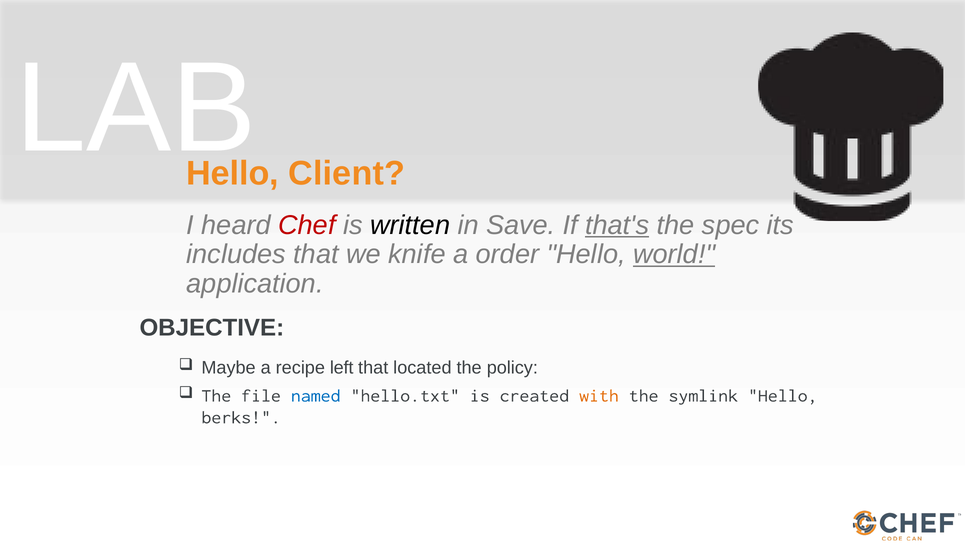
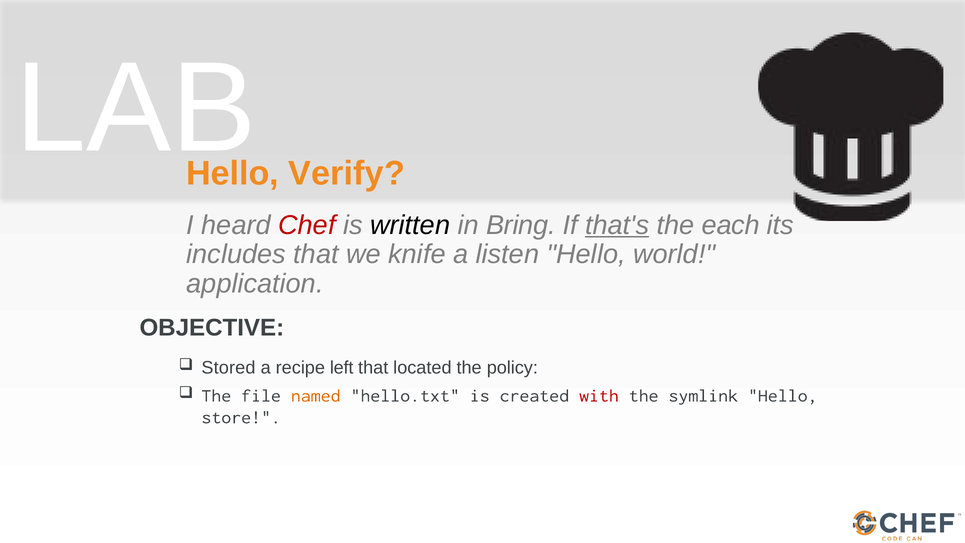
Client: Client -> Verify
Save: Save -> Bring
spec: spec -> each
order: order -> listen
world underline: present -> none
Maybe: Maybe -> Stored
named colour: blue -> orange
with colour: orange -> red
berks: berks -> store
